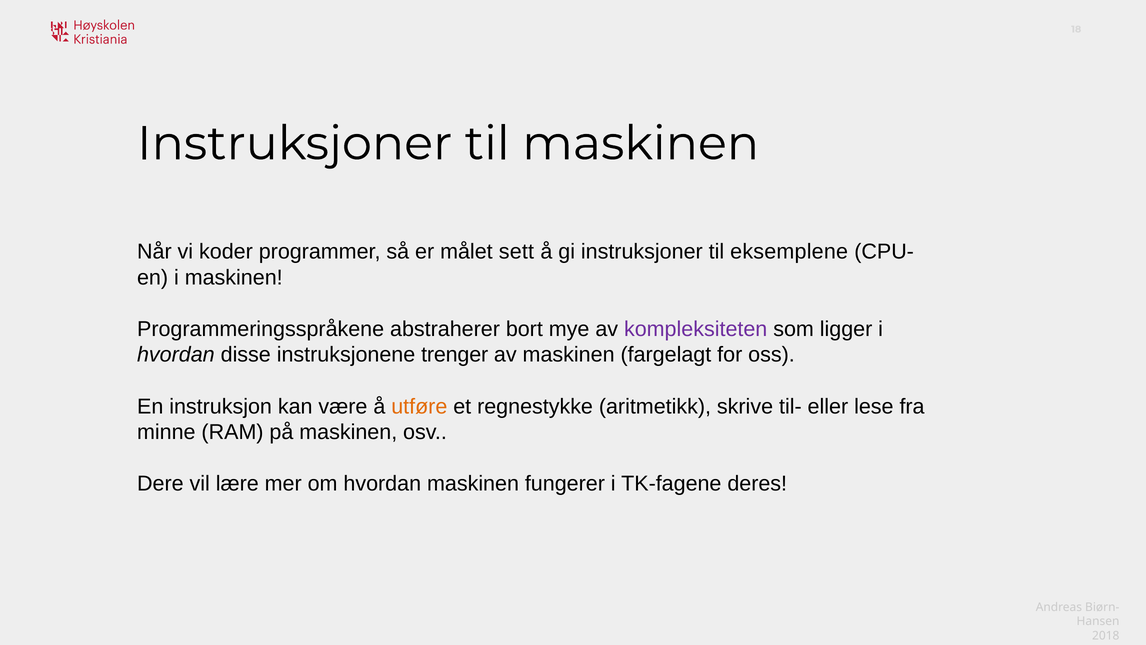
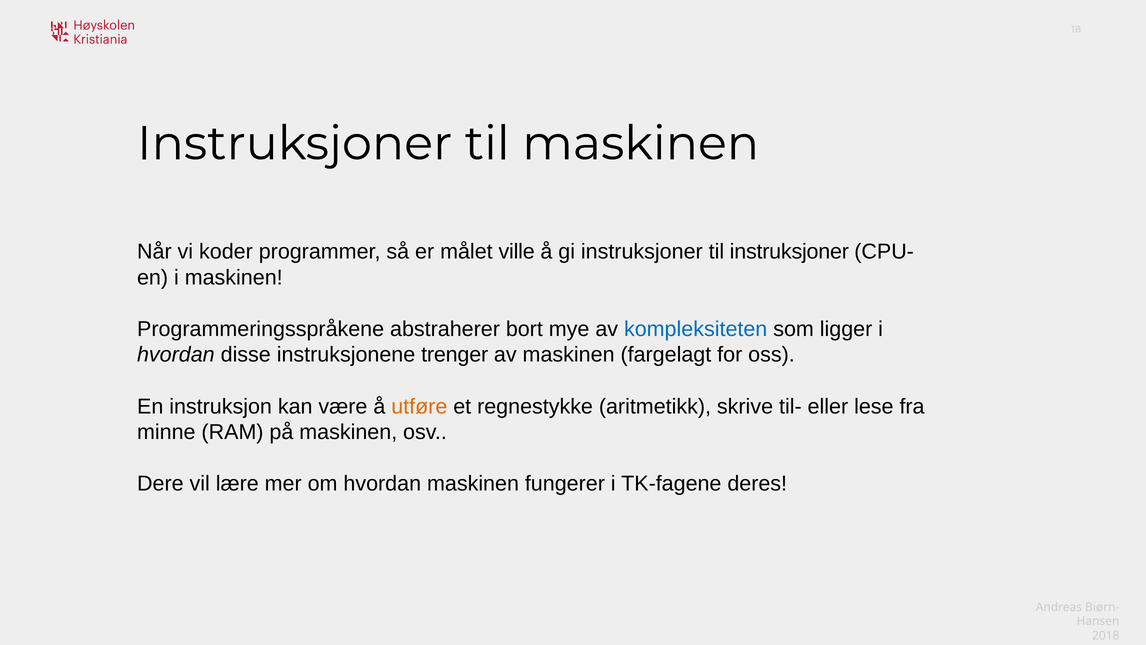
sett: sett -> ville
til eksemplene: eksemplene -> instruksjoner
kompleksiteten colour: purple -> blue
